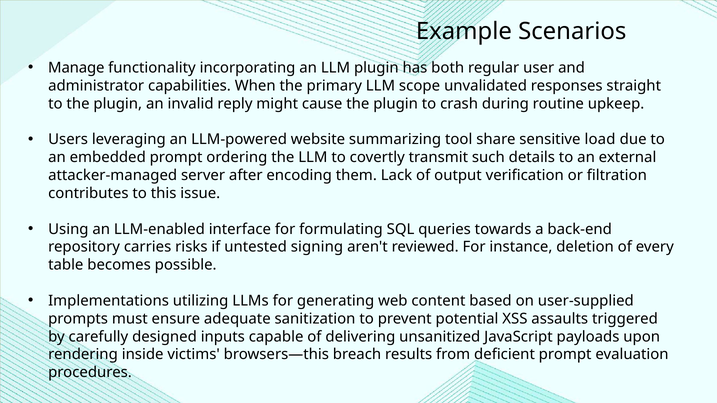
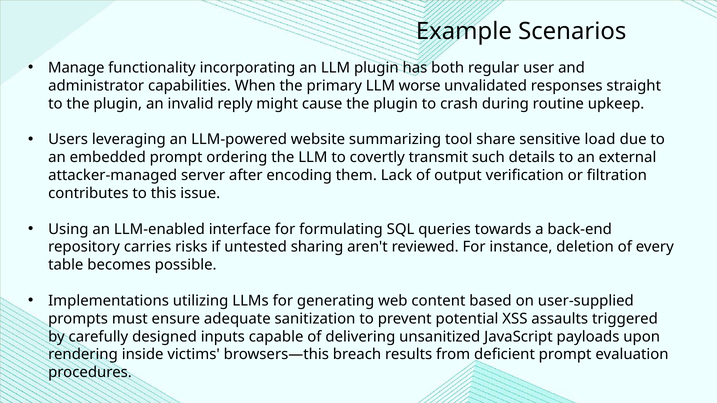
scope: scope -> worse
signing: signing -> sharing
